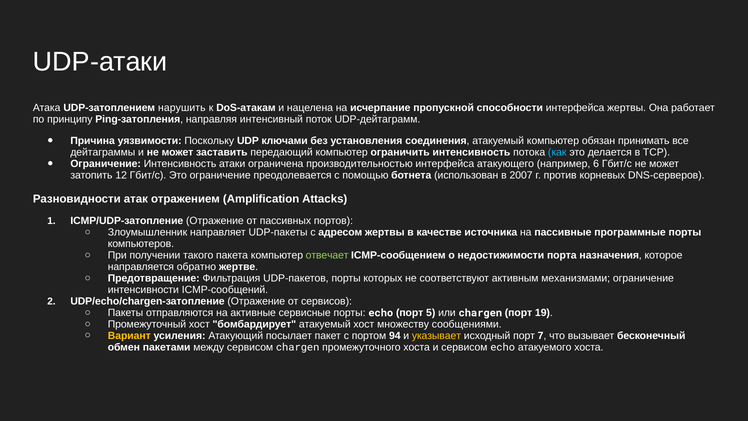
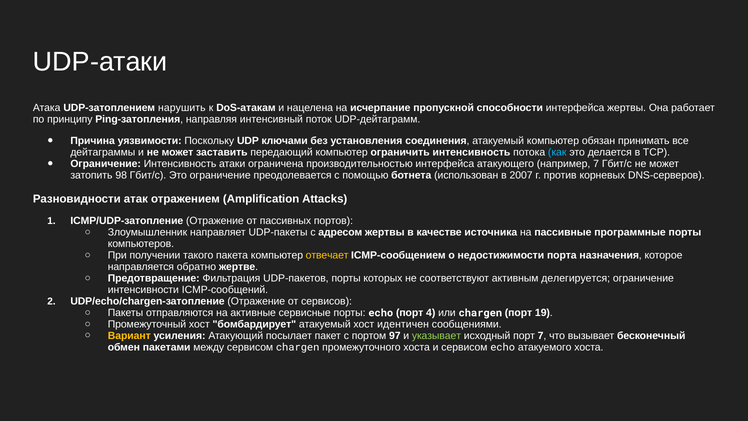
например 6: 6 -> 7
12: 12 -> 98
отвечает colour: light green -> yellow
механизмами: механизмами -> делегируется
5: 5 -> 4
множеству: множеству -> идентичен
94: 94 -> 97
указывает colour: yellow -> light green
